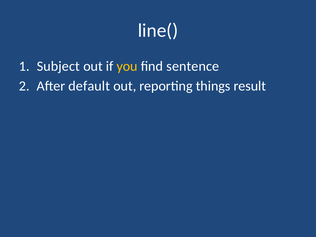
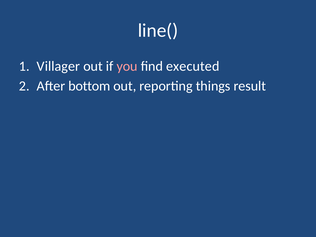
Subject: Subject -> Villager
you colour: yellow -> pink
sentence: sentence -> executed
default: default -> bottom
